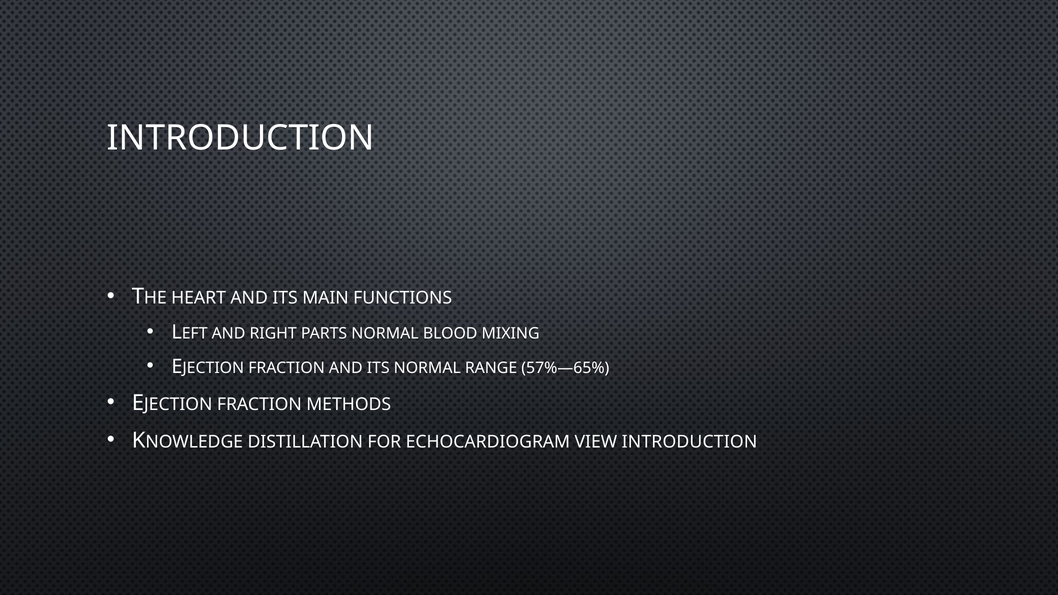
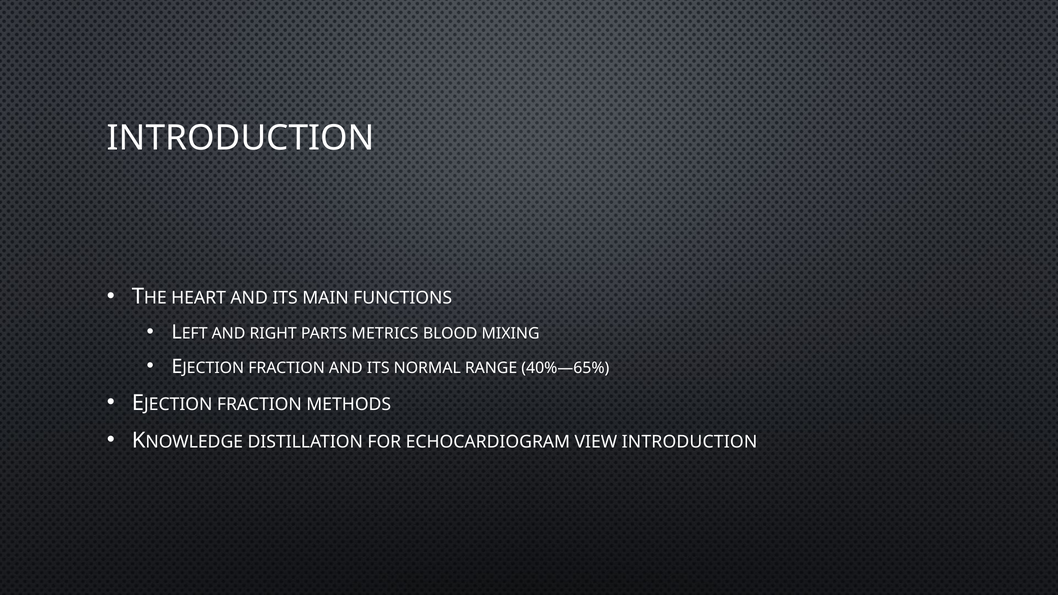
PARTS NORMAL: NORMAL -> METRICS
57%—65%: 57%—65% -> 40%—65%
